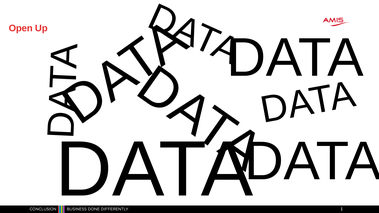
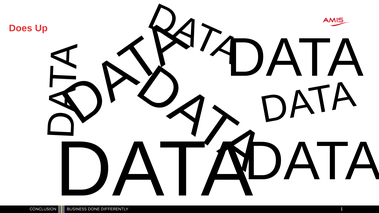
Open: Open -> Does
